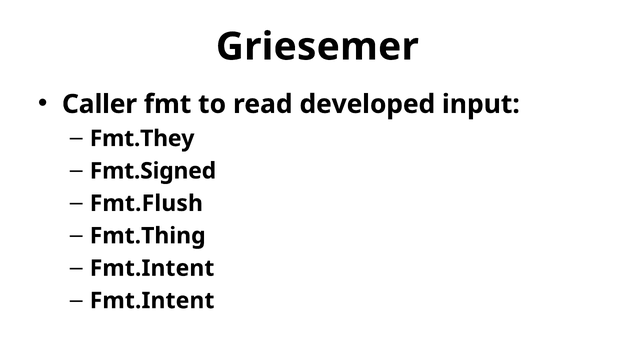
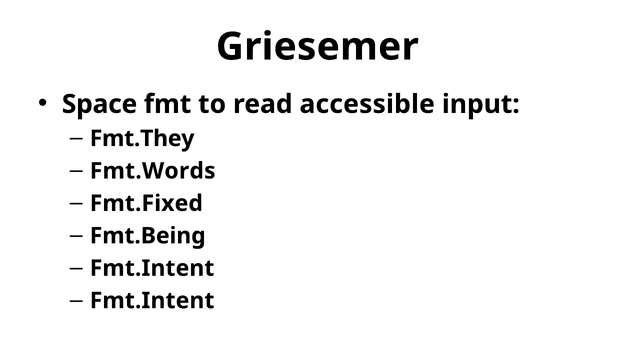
Caller: Caller -> Space
developed: developed -> accessible
Fmt.Signed: Fmt.Signed -> Fmt.Words
Fmt.Flush: Fmt.Flush -> Fmt.Fixed
Fmt.Thing: Fmt.Thing -> Fmt.Being
